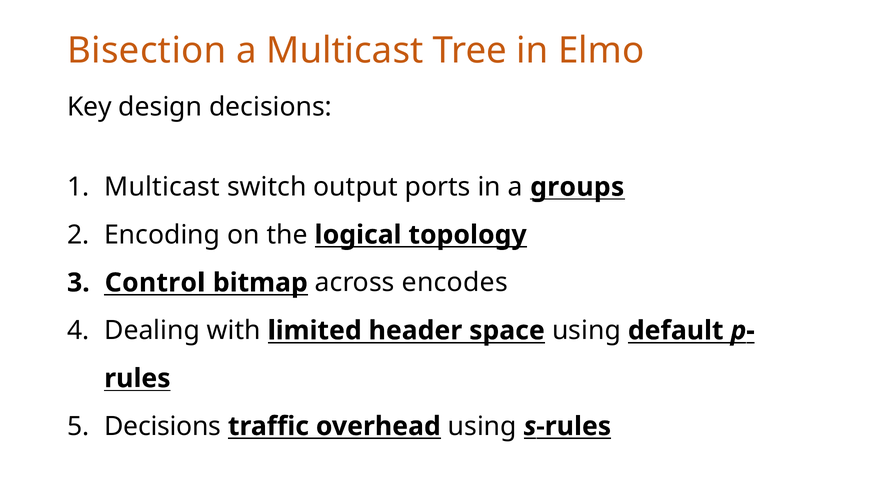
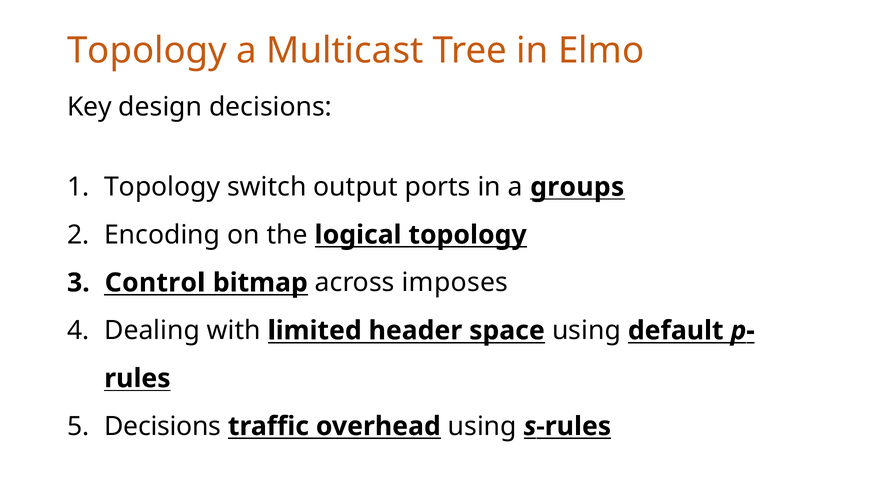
Bisection at (147, 51): Bisection -> Topology
Multicast at (162, 187): Multicast -> Topology
encodes: encodes -> imposes
